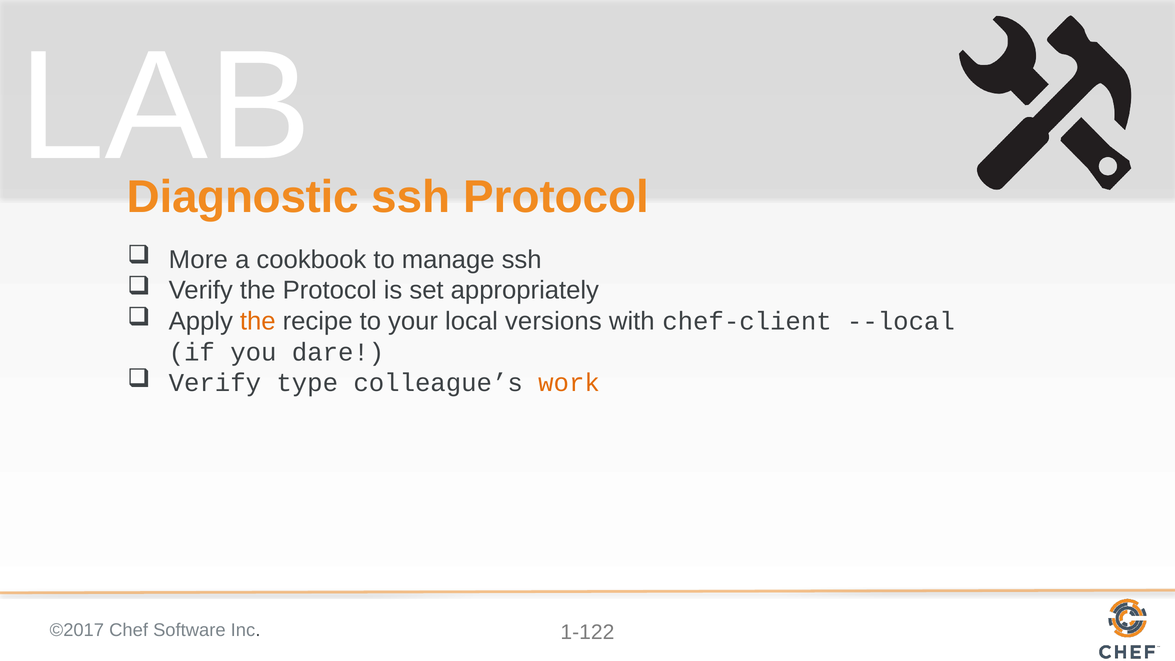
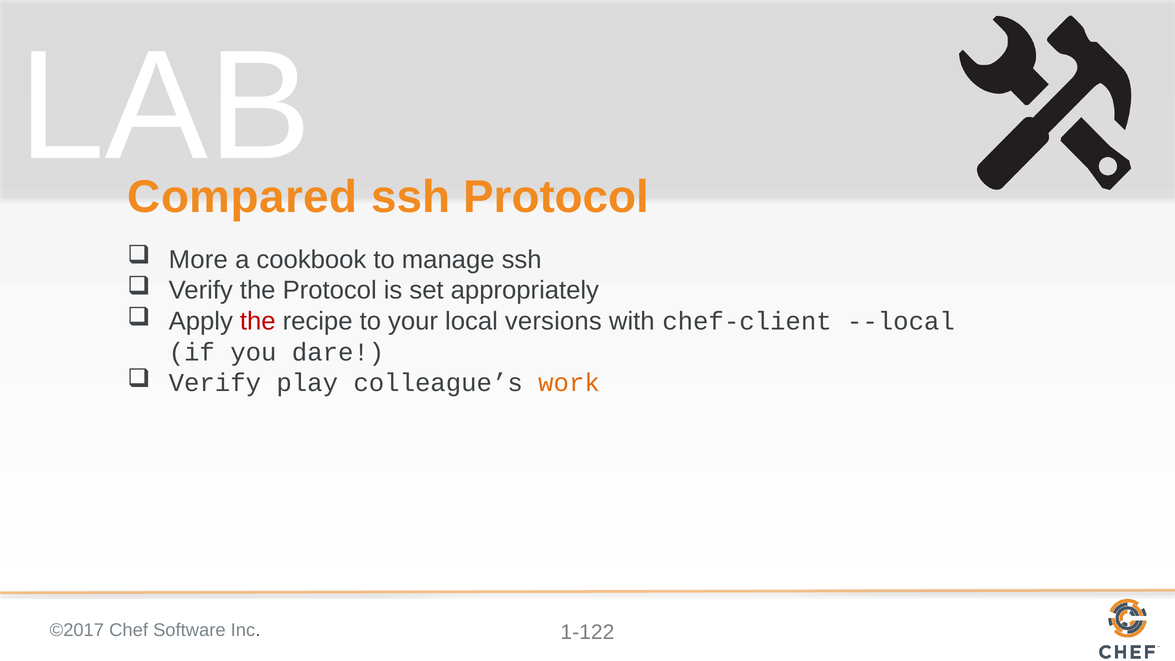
Diagnostic: Diagnostic -> Compared
the at (258, 321) colour: orange -> red
type: type -> play
